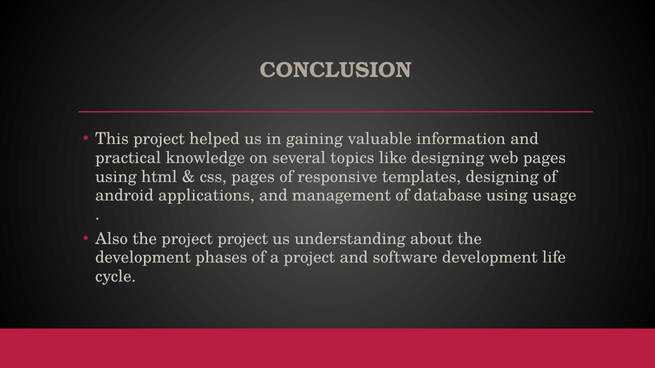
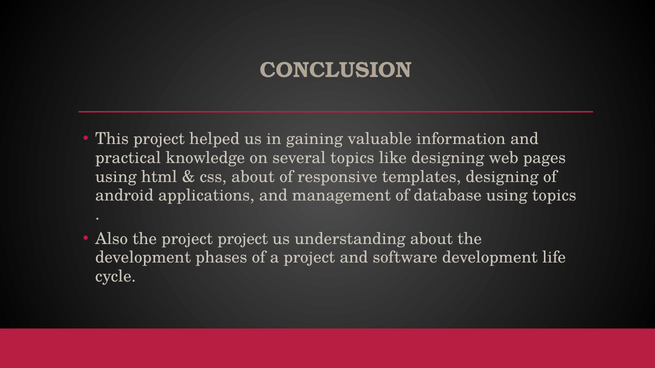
css pages: pages -> about
using usage: usage -> topics
